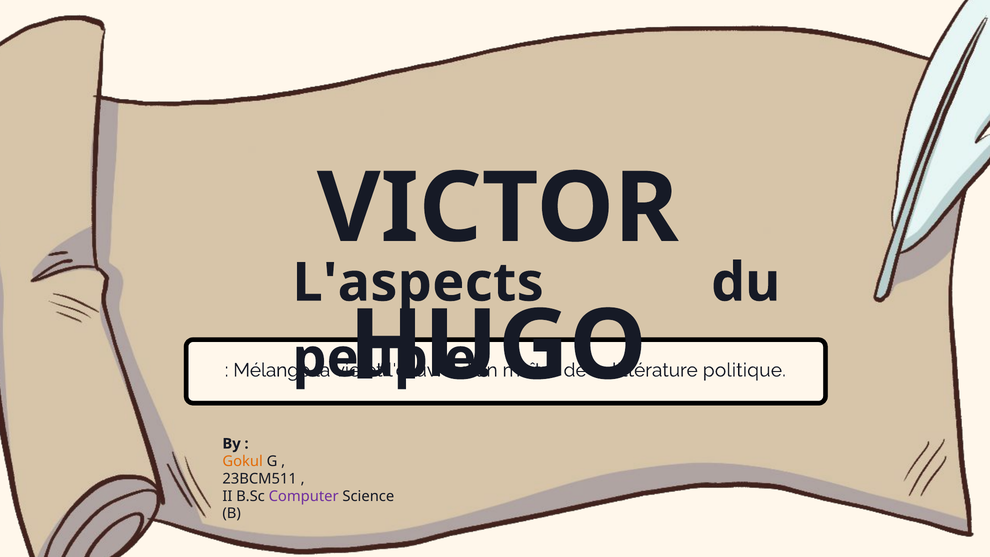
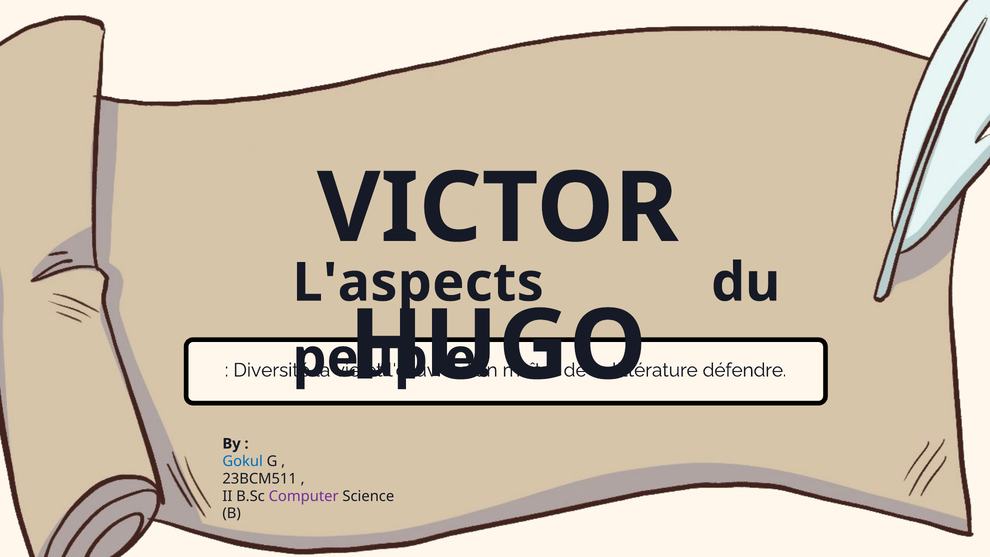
Mélange: Mélange -> Diversité
politique: politique -> défendre
Gokul colour: orange -> blue
